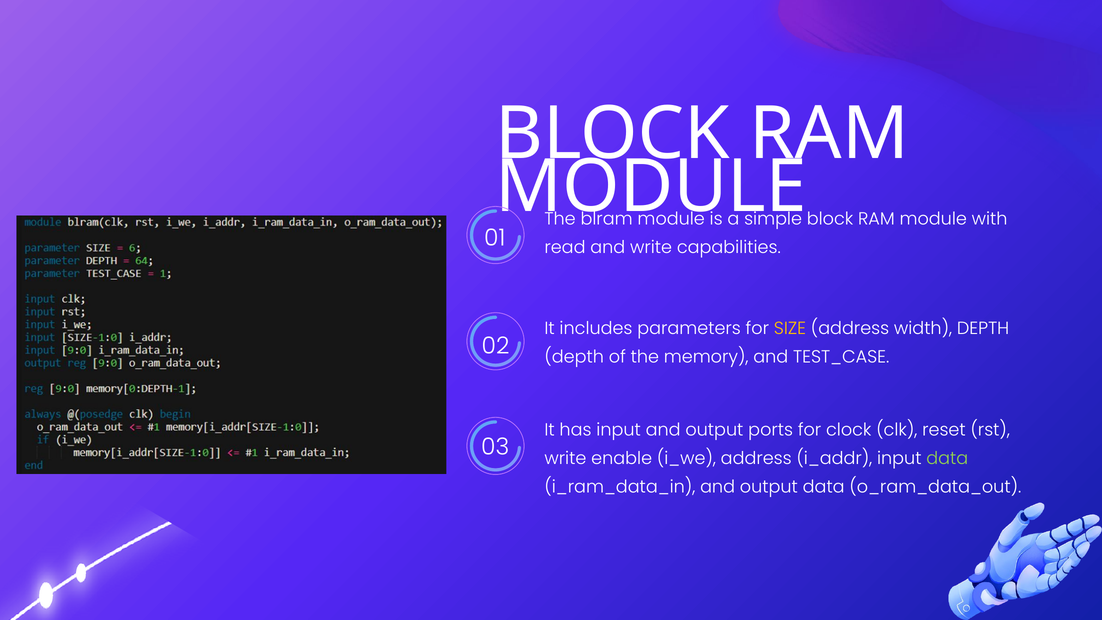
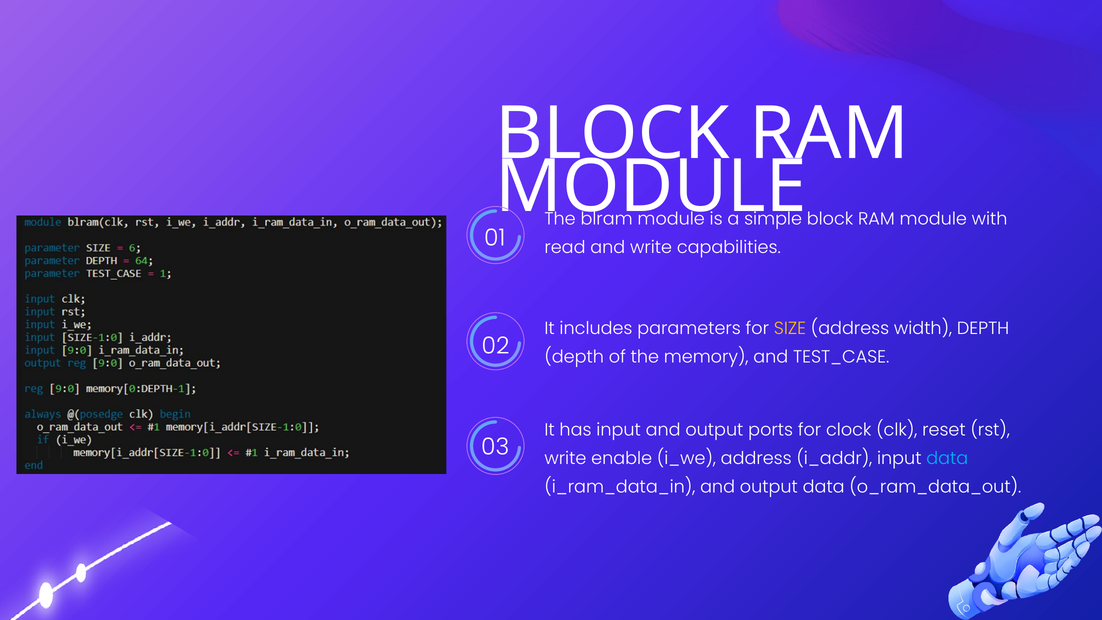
data at (947, 458) colour: light green -> light blue
